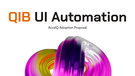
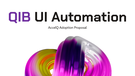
QIB colour: orange -> purple
